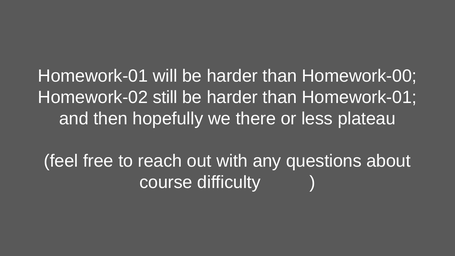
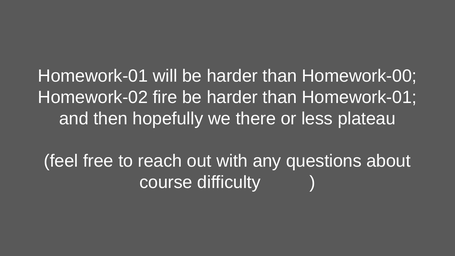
still: still -> fire
